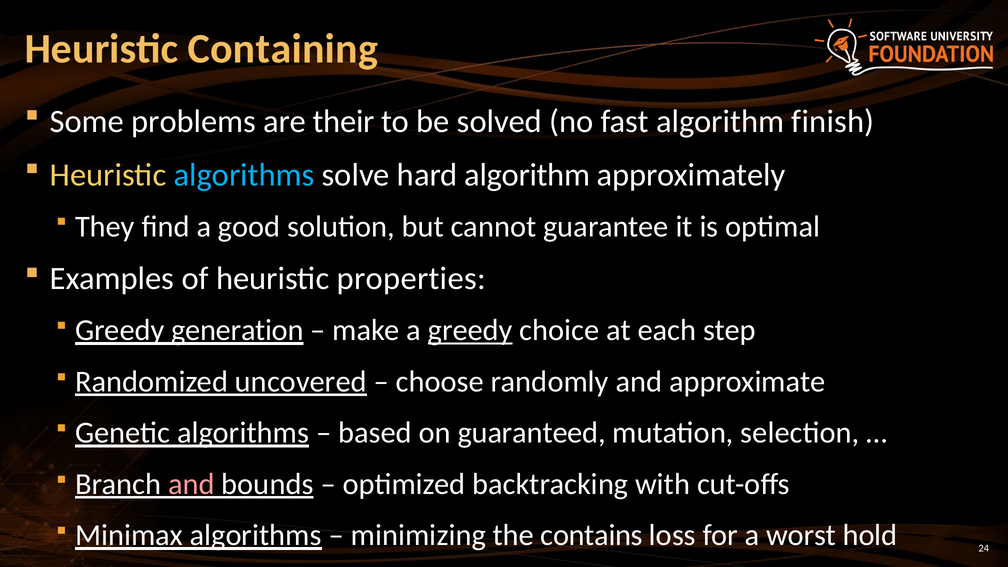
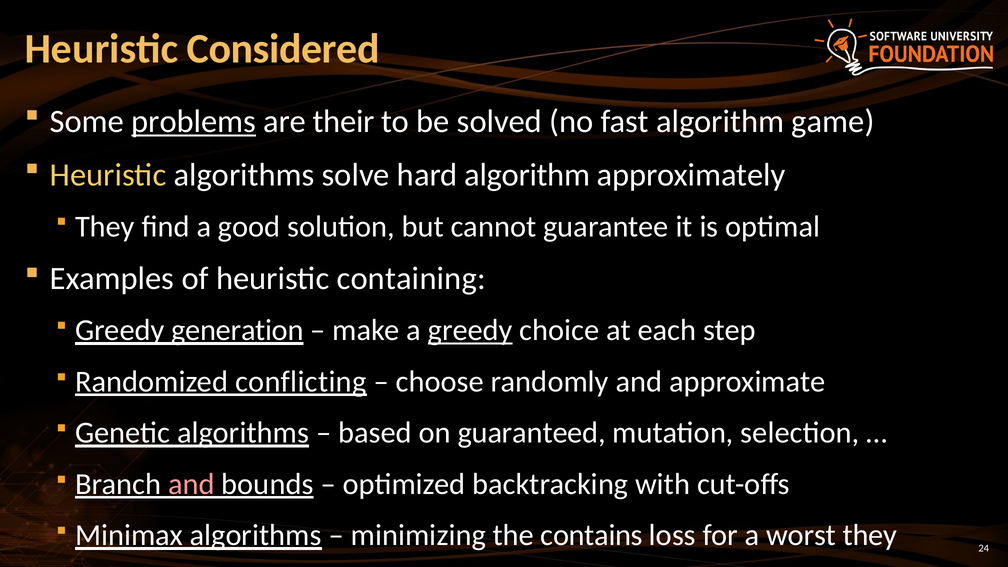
Containing: Containing -> Considered
problems underline: none -> present
finish: finish -> game
algorithms at (244, 175) colour: light blue -> white
properties: properties -> containing
uncovered: uncovered -> conflicting
worst hold: hold -> they
